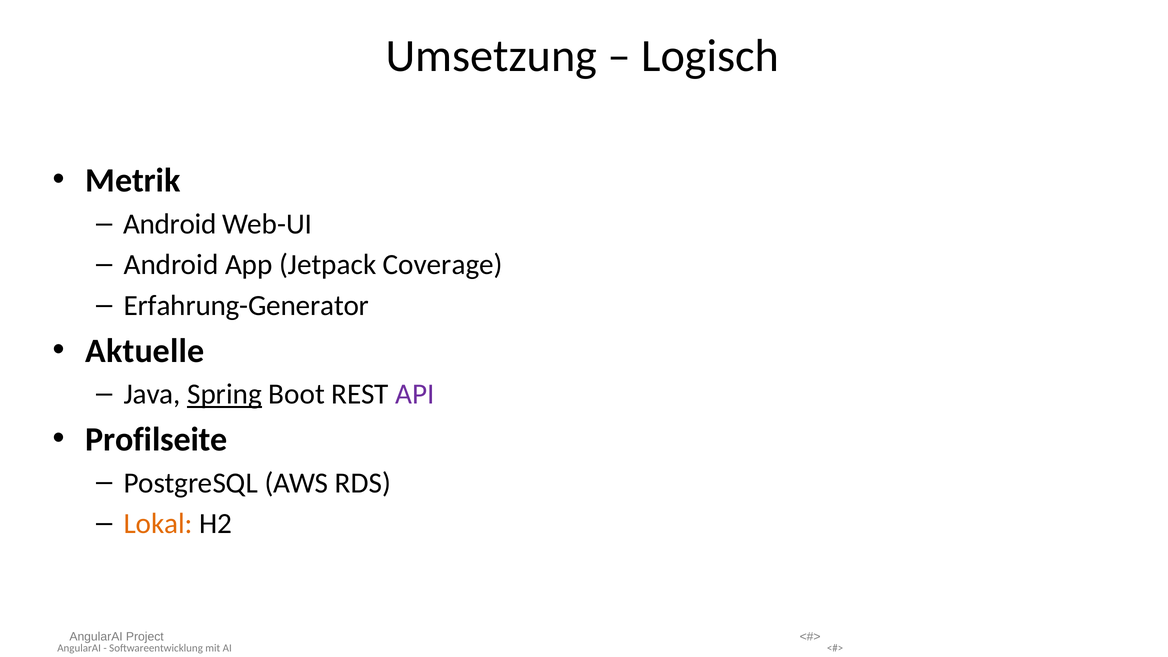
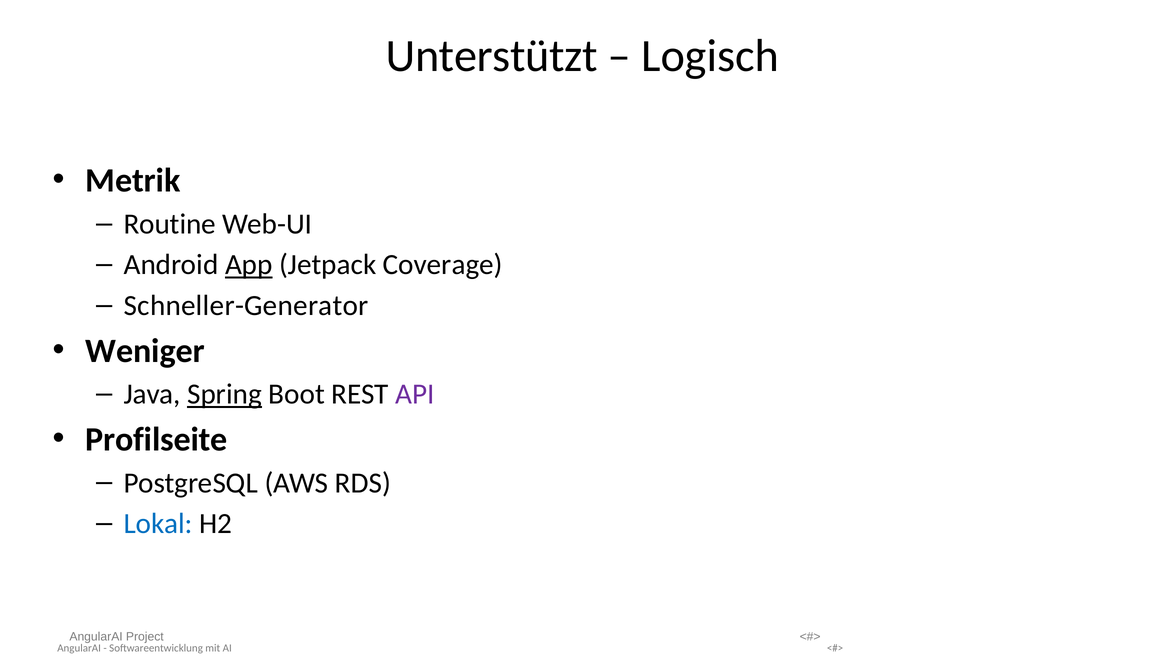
Umsetzung: Umsetzung -> Unterstützt
Android at (170, 224): Android -> Routine
App underline: none -> present
Erfahrung-Generator: Erfahrung-Generator -> Schneller-Generator
Aktuelle: Aktuelle -> Weniger
Lokal colour: orange -> blue
